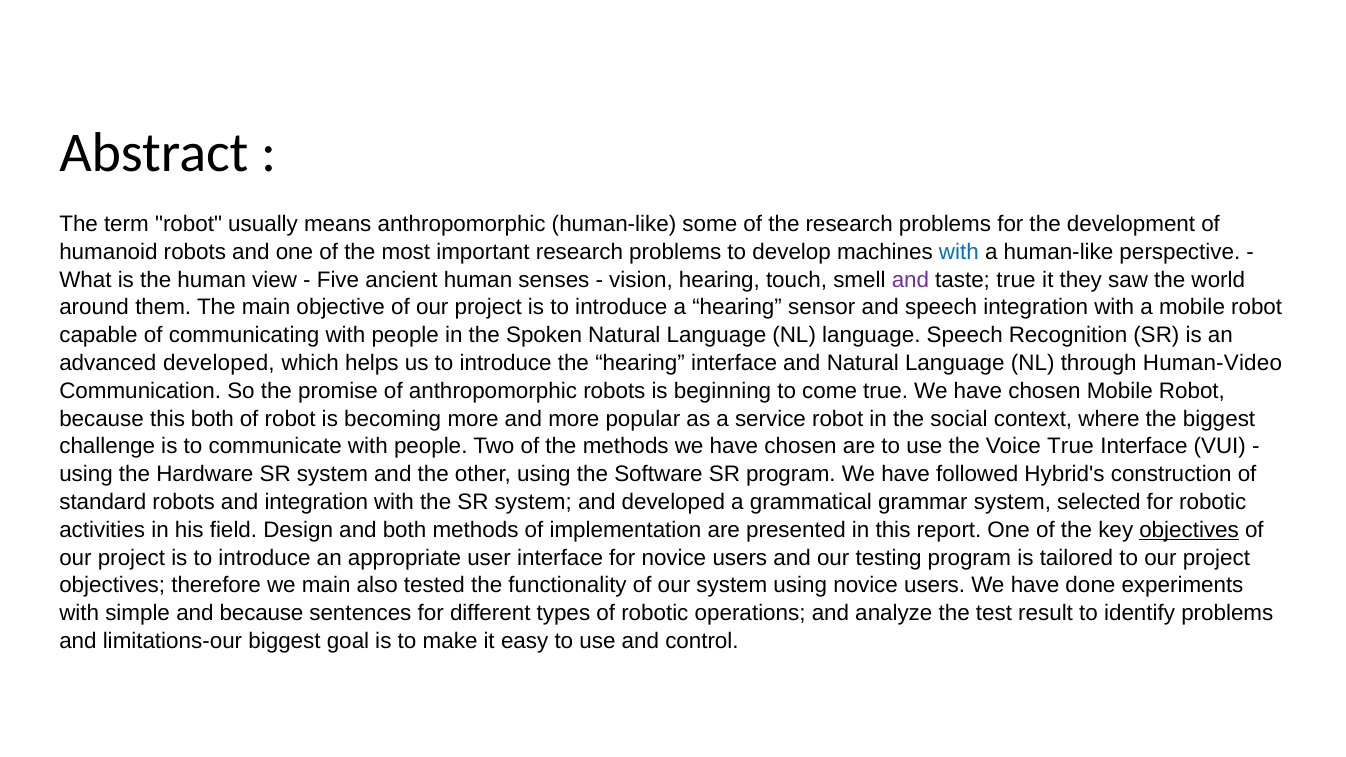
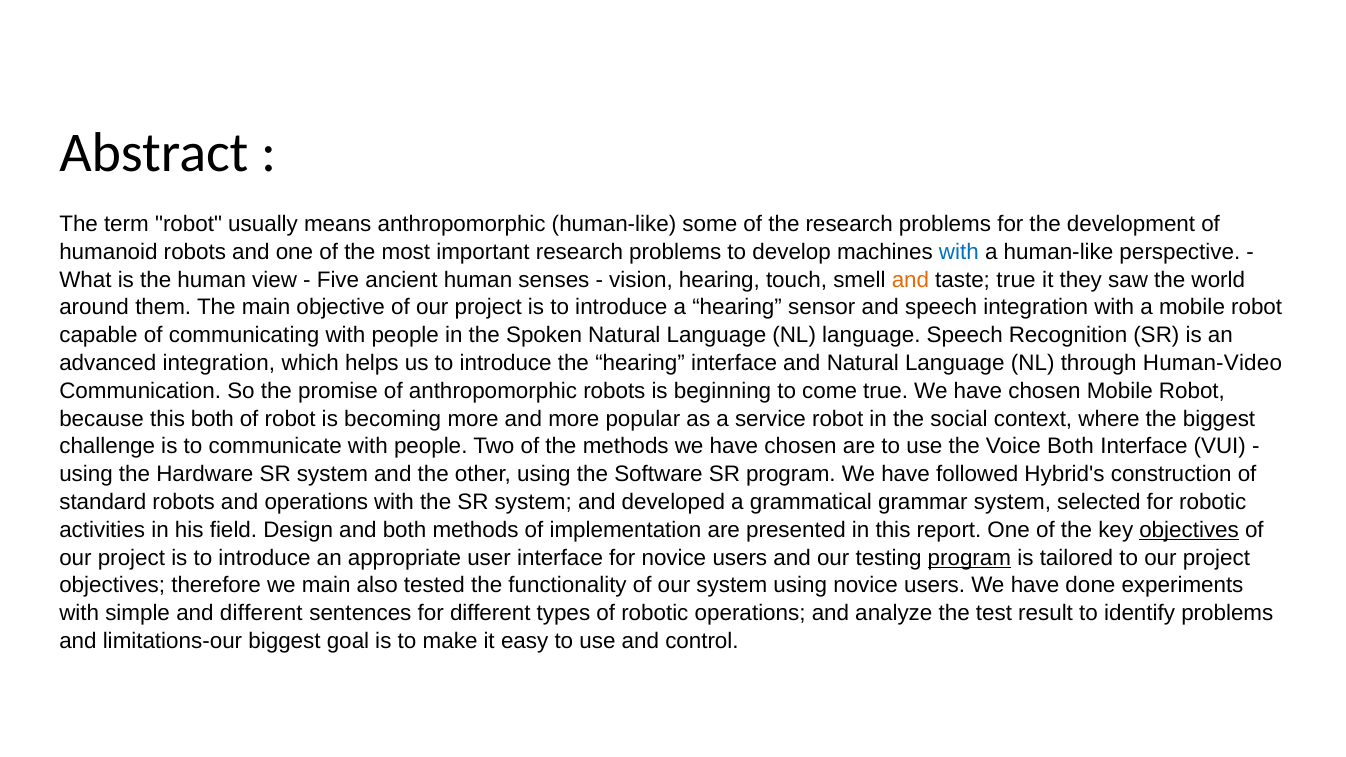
and at (910, 280) colour: purple -> orange
advanced developed: developed -> integration
Voice True: True -> Both
and integration: integration -> operations
program at (969, 558) underline: none -> present
and because: because -> different
